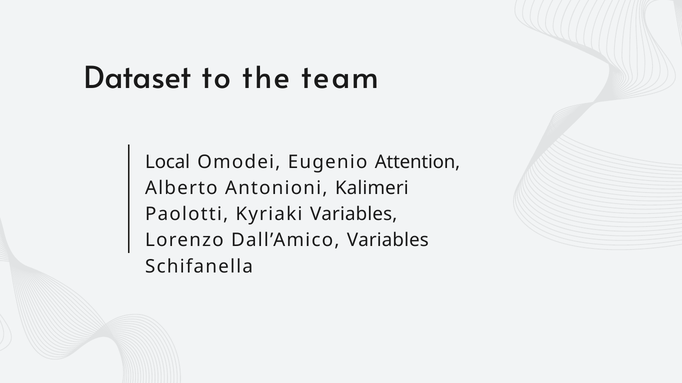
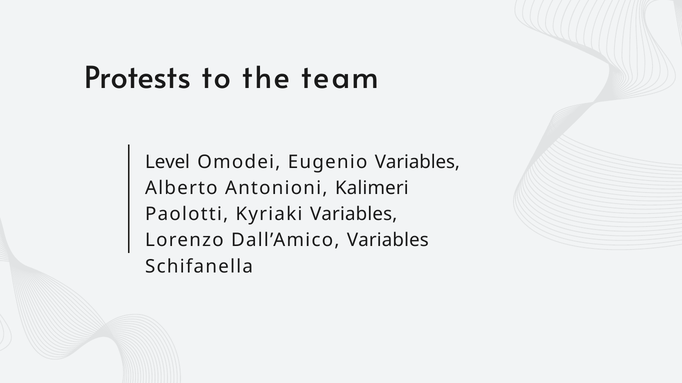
Dataset: Dataset -> Protests
Local: Local -> Level
Eugenio Attention: Attention -> Variables
